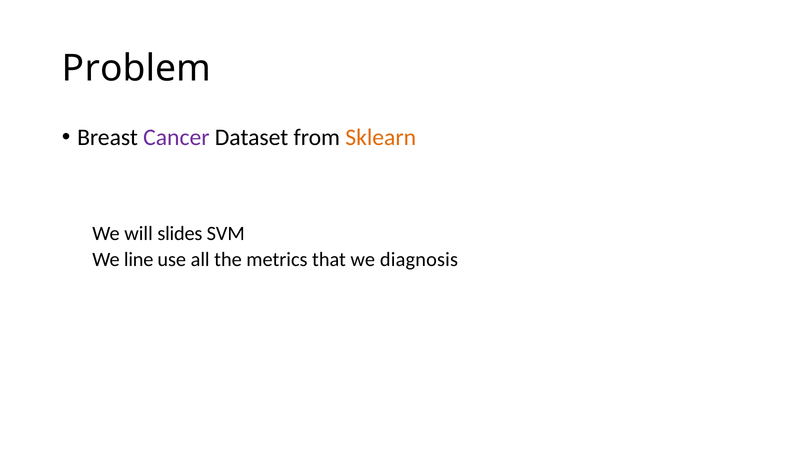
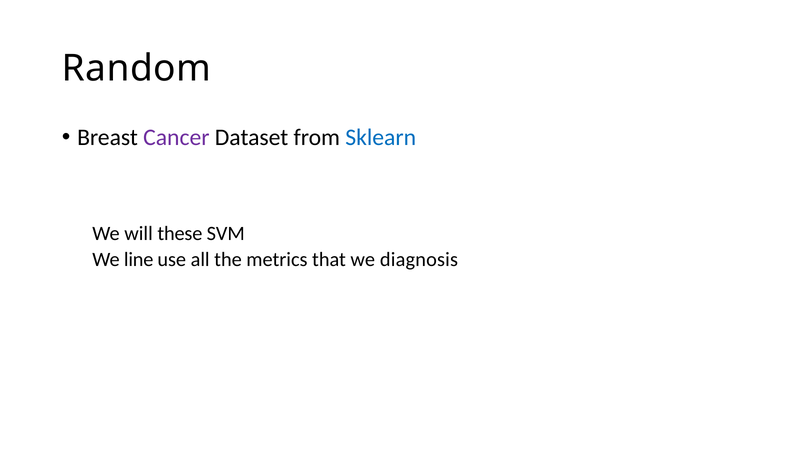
Problem: Problem -> Random
Sklearn colour: orange -> blue
slides: slides -> these
